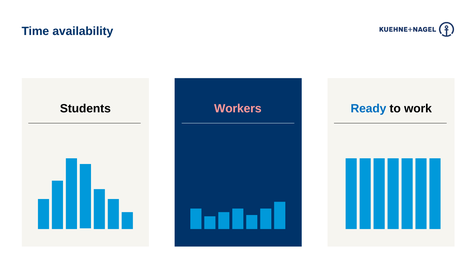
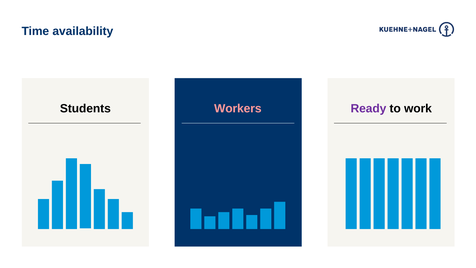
Ready colour: blue -> purple
